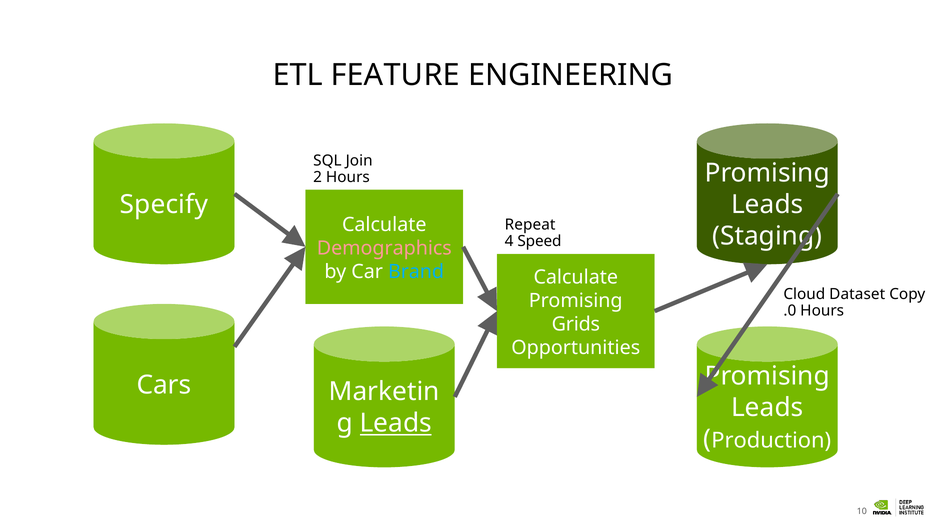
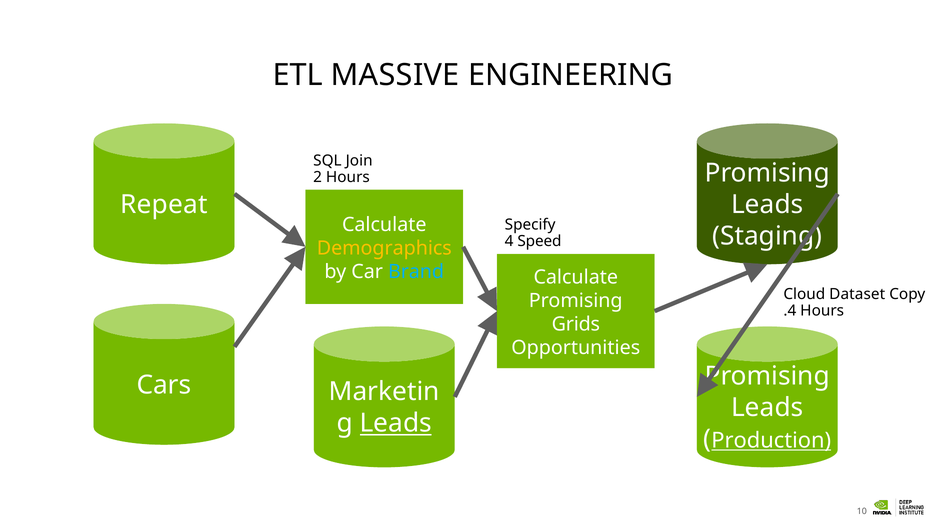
FEATURE: FEATURE -> MASSIVE
Specify: Specify -> Repeat
Repeat: Repeat -> Specify
Demographics colour: pink -> yellow
.0: .0 -> .4
Production underline: none -> present
